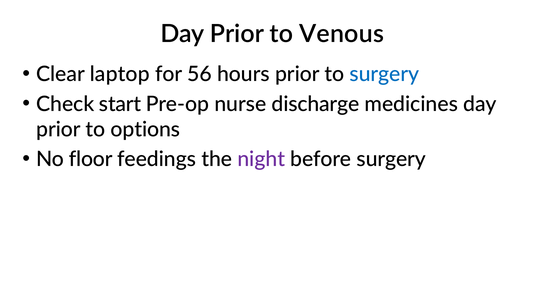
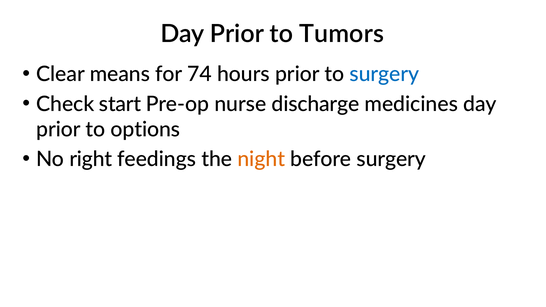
Venous: Venous -> Tumors
laptop: laptop -> means
56: 56 -> 74
floor: floor -> right
night colour: purple -> orange
